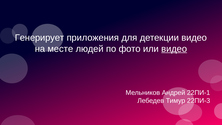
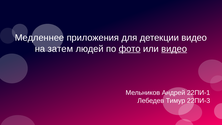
Генерирует: Генерирует -> Медленнее
месте: месте -> затем
фото underline: none -> present
